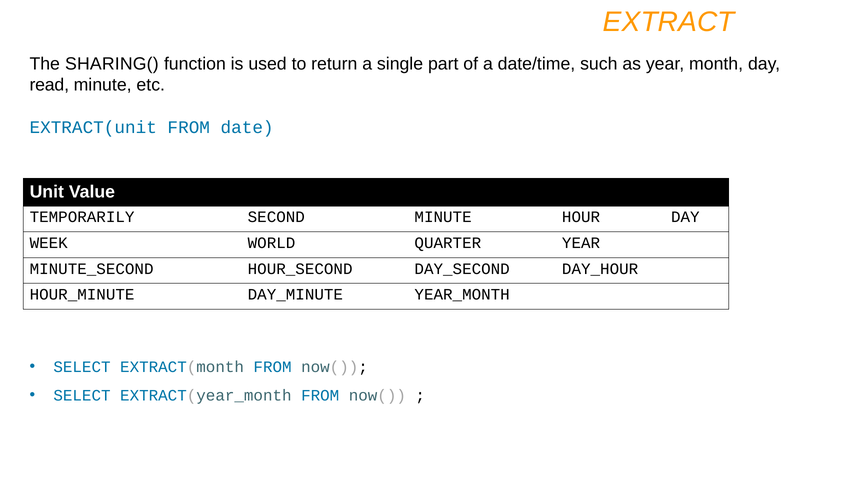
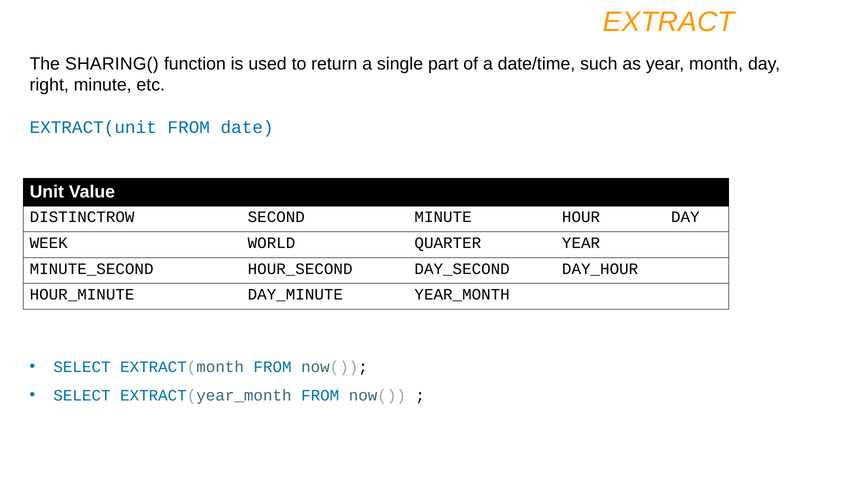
read: read -> right
TEMPORARILY: TEMPORARILY -> DISTINCTROW
